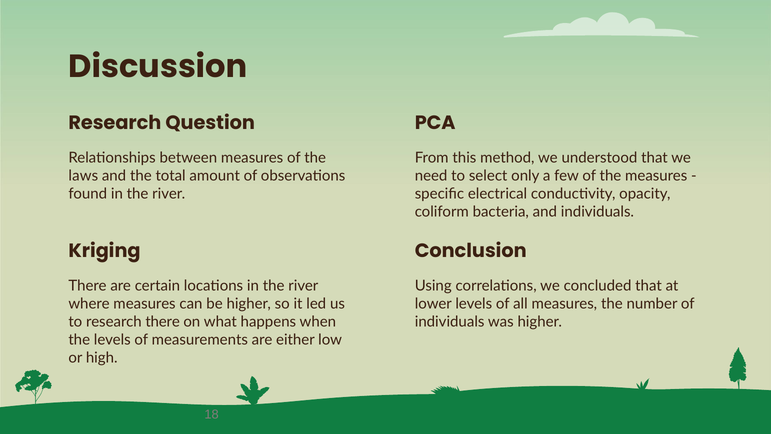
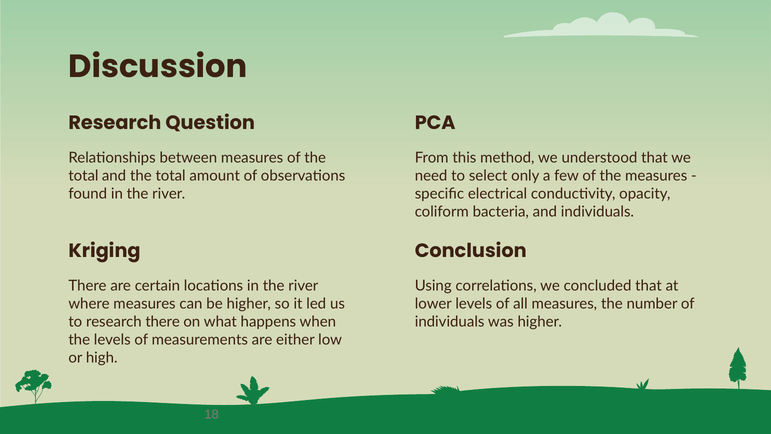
laws at (83, 176): laws -> total
